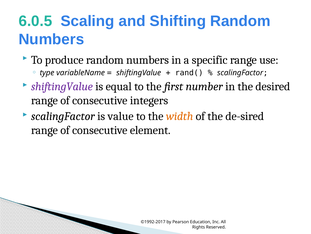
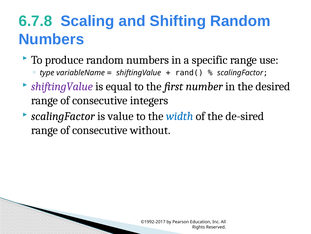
6.0.5: 6.0.5 -> 6.7.8
width colour: orange -> blue
element: element -> without
